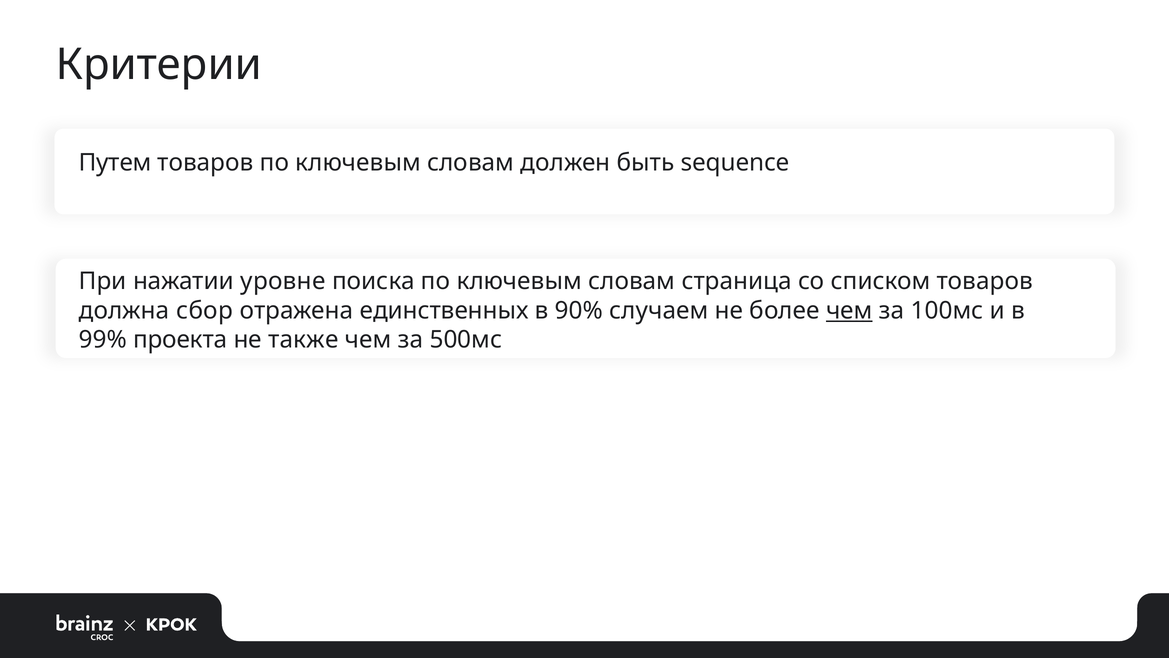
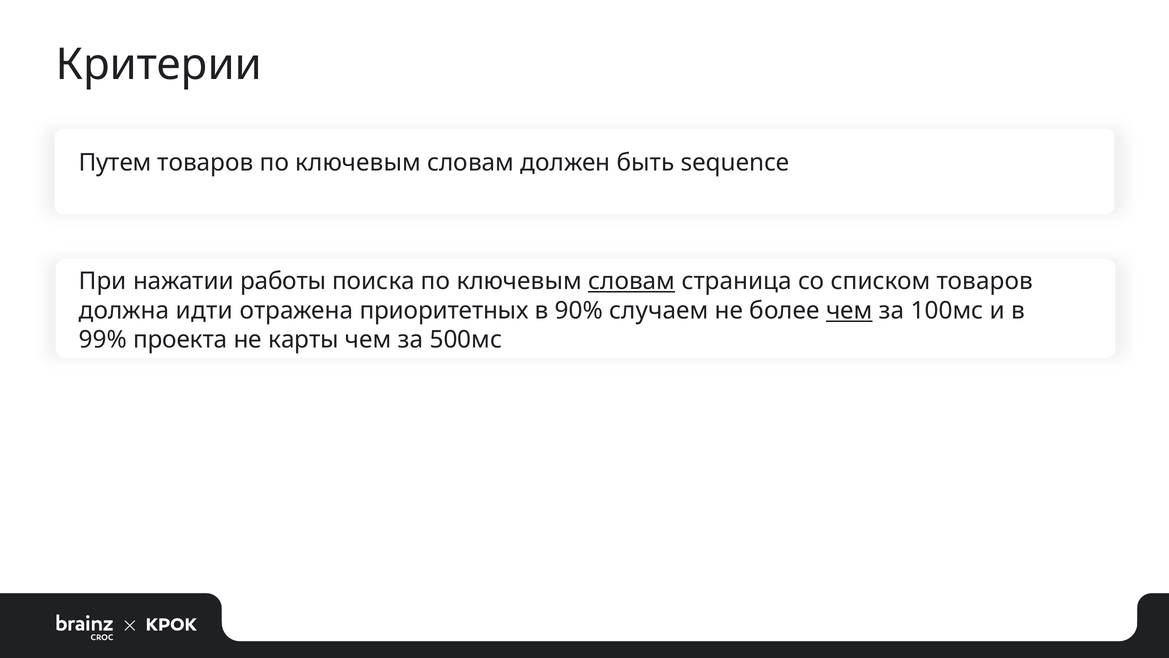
уровне: уровне -> работы
словам at (632, 281) underline: none -> present
сбор: сбор -> идти
единственных: единственных -> приоритетных
также: также -> карты
